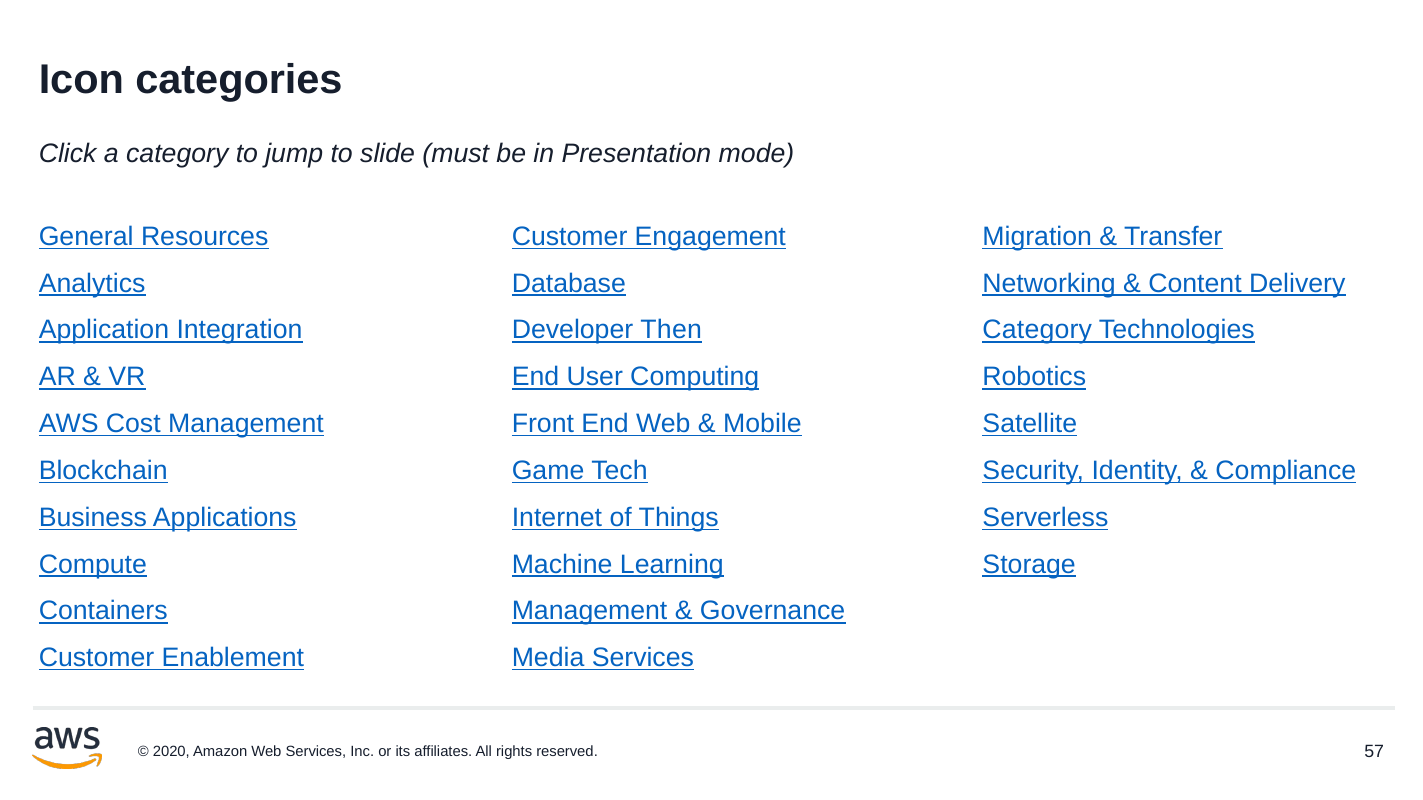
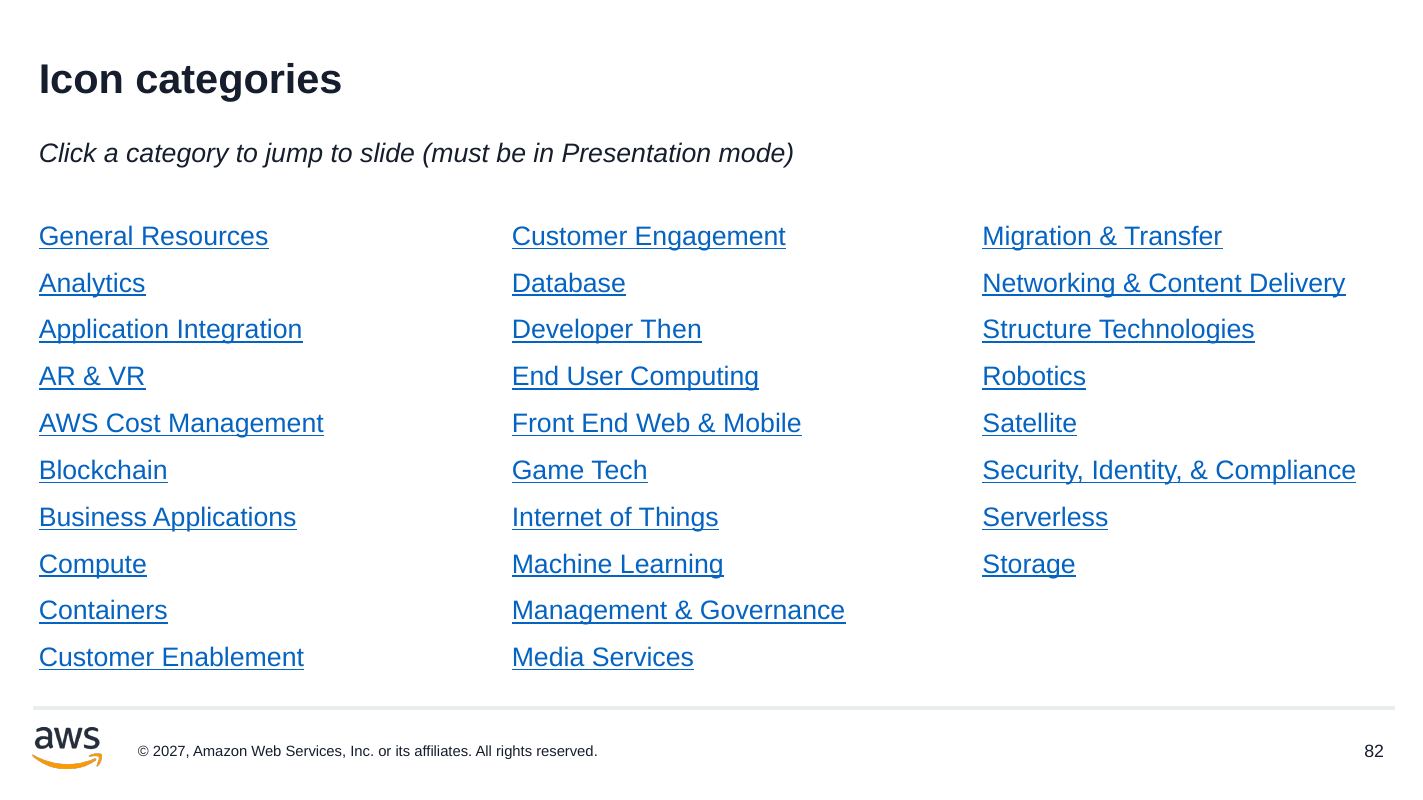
Category at (1037, 330): Category -> Structure
2020: 2020 -> 2027
57: 57 -> 82
